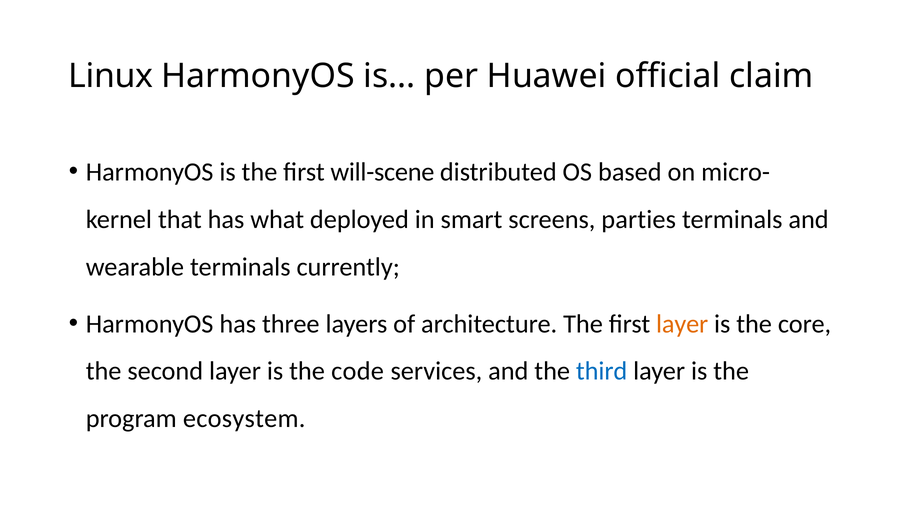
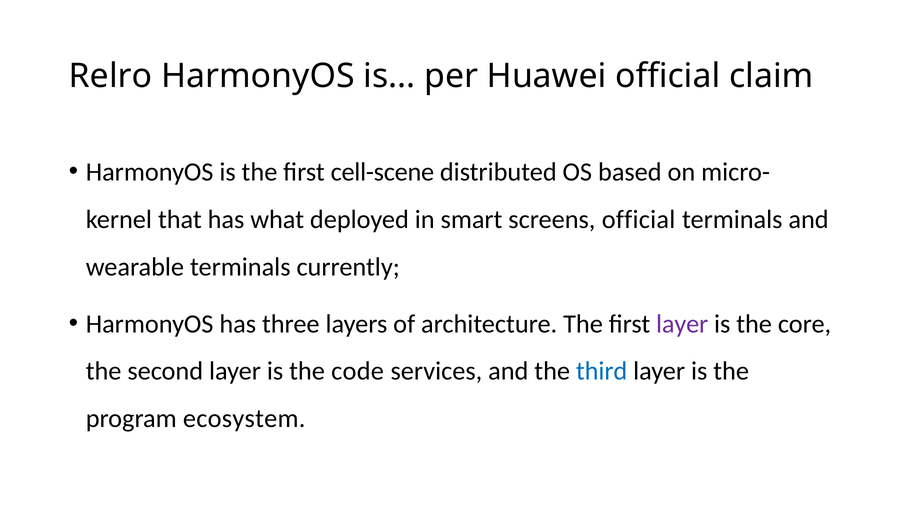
Linux: Linux -> Relro
will-scene: will-scene -> cell-scene
screens parties: parties -> official
layer at (682, 324) colour: orange -> purple
